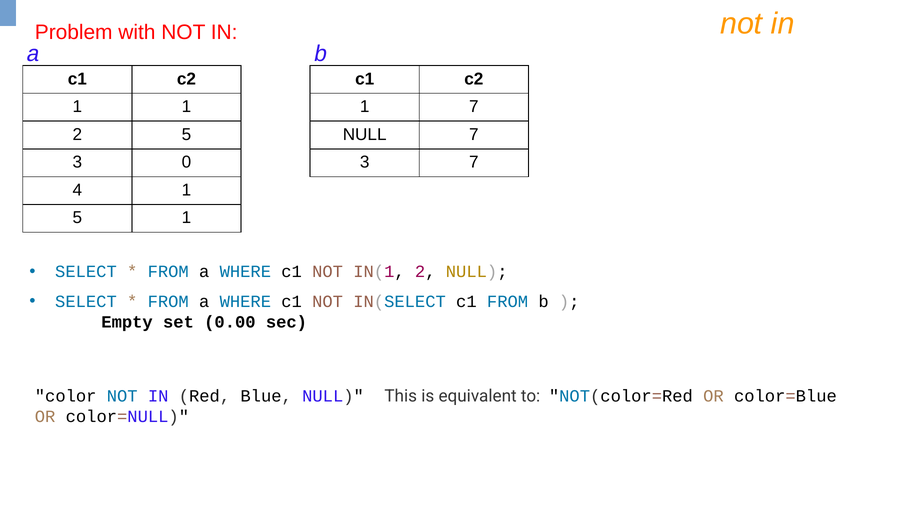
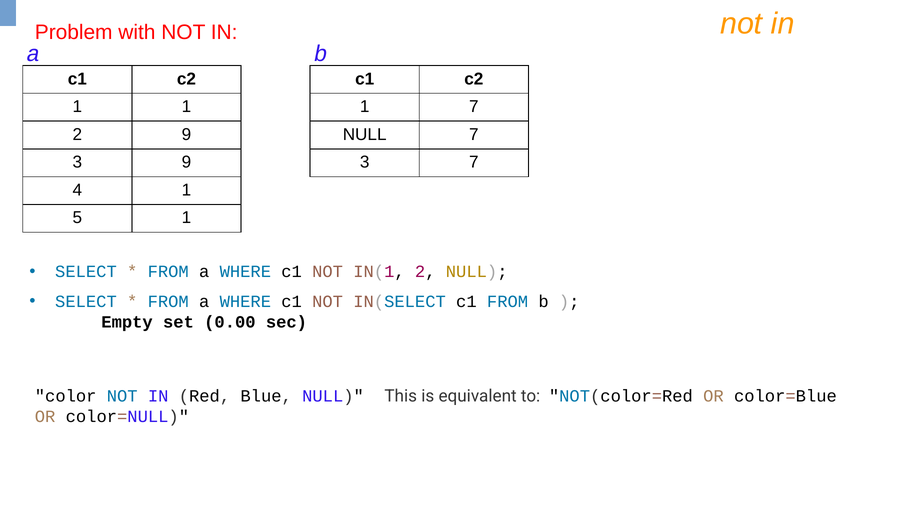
2 5: 5 -> 9
3 0: 0 -> 9
